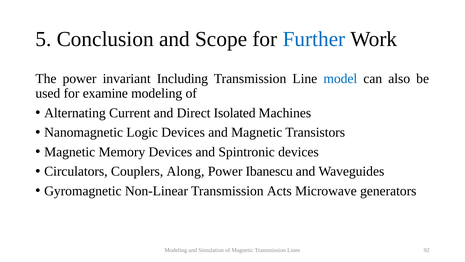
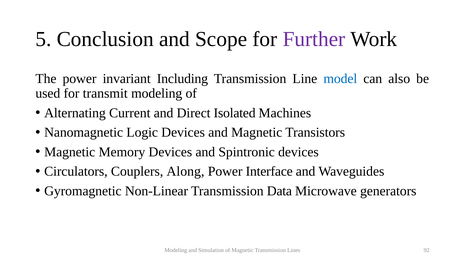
Further colour: blue -> purple
examine: examine -> transmit
Ibanescu: Ibanescu -> Interface
Acts: Acts -> Data
